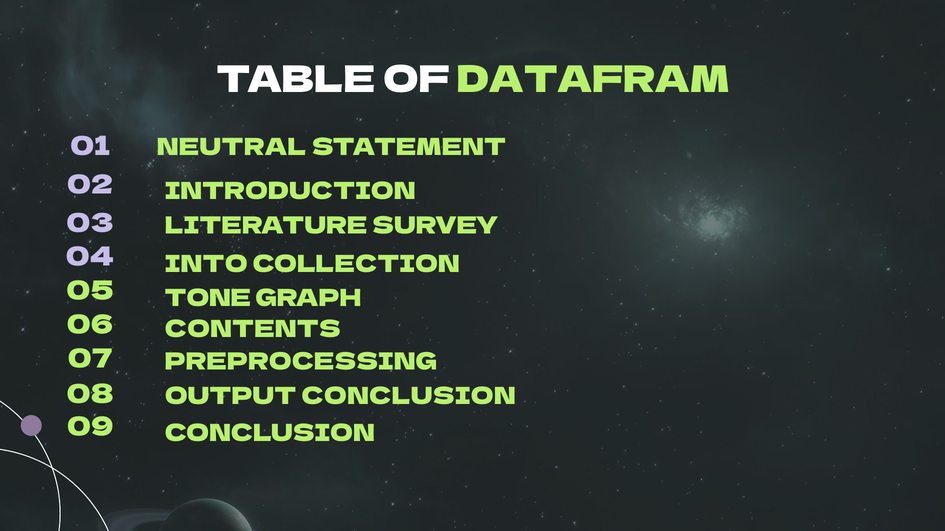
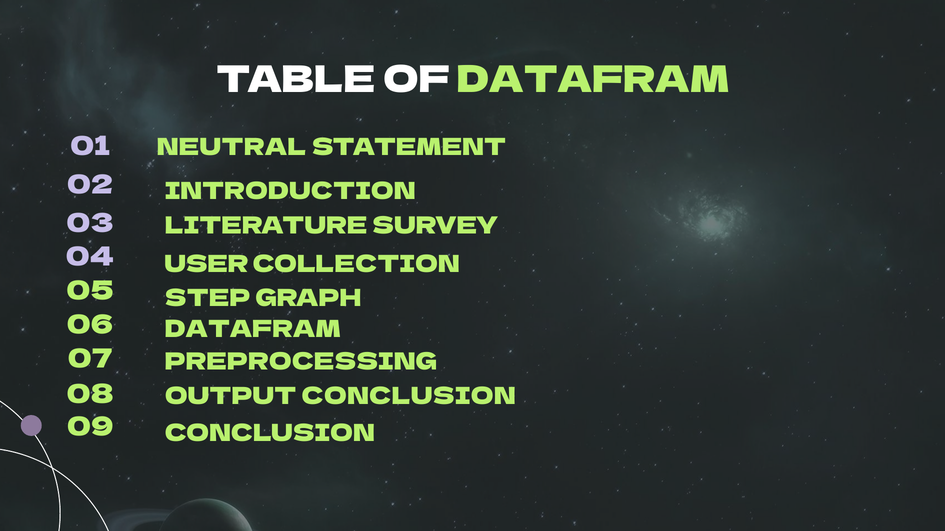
INTO: INTO -> USER
TONE: TONE -> STEP
CONTENTS at (253, 330): CONTENTS -> DATAFRAM
